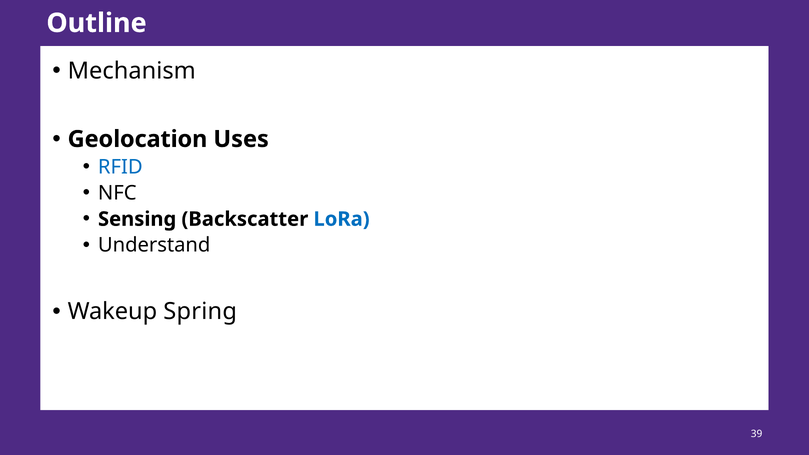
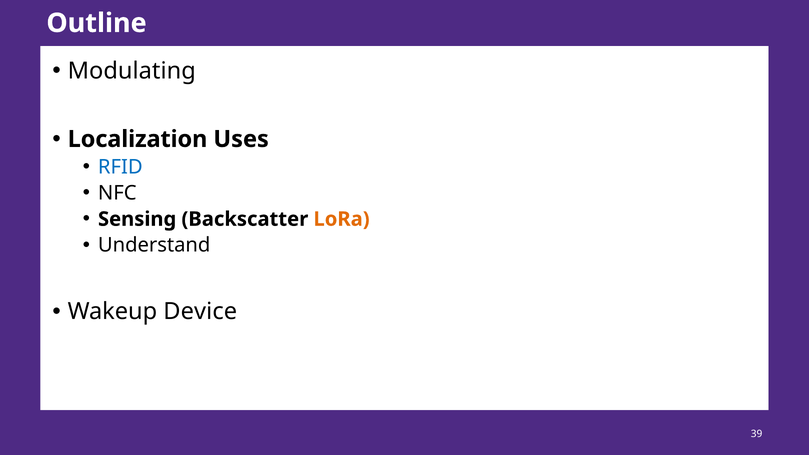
Mechanism: Mechanism -> Modulating
Geolocation: Geolocation -> Localization
LoRa colour: blue -> orange
Spring: Spring -> Device
